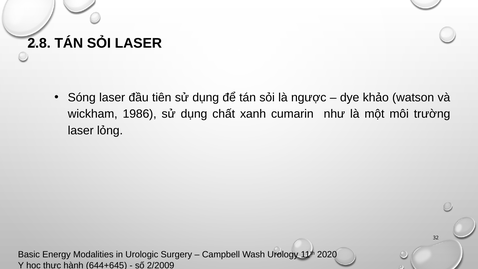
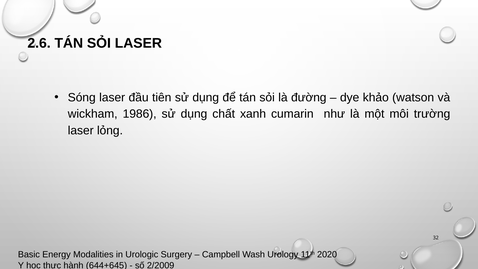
2.8: 2.8 -> 2.6
ngược: ngược -> đường
